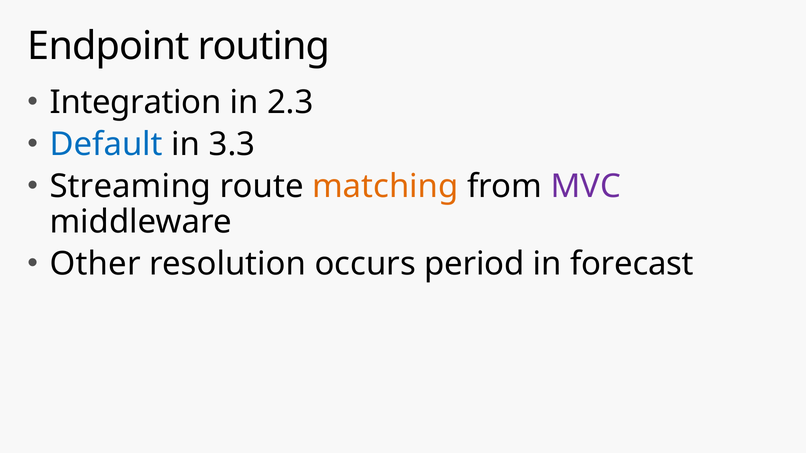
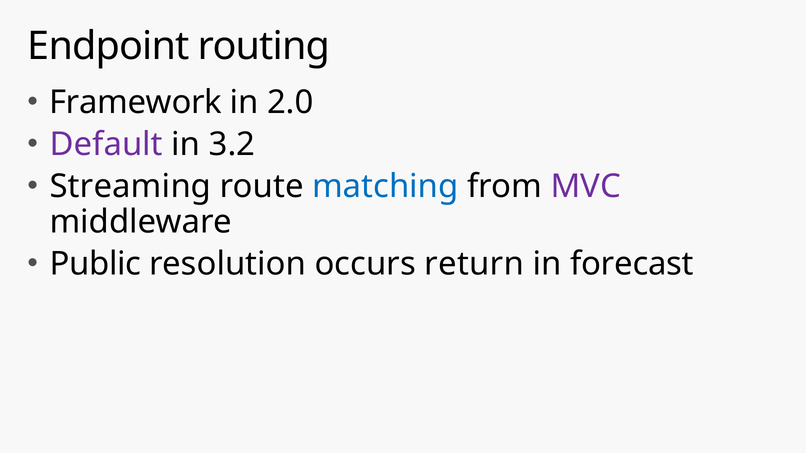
Integration: Integration -> Framework
2.3: 2.3 -> 2.0
Default colour: blue -> purple
3.3: 3.3 -> 3.2
matching colour: orange -> blue
Other: Other -> Public
period: period -> return
